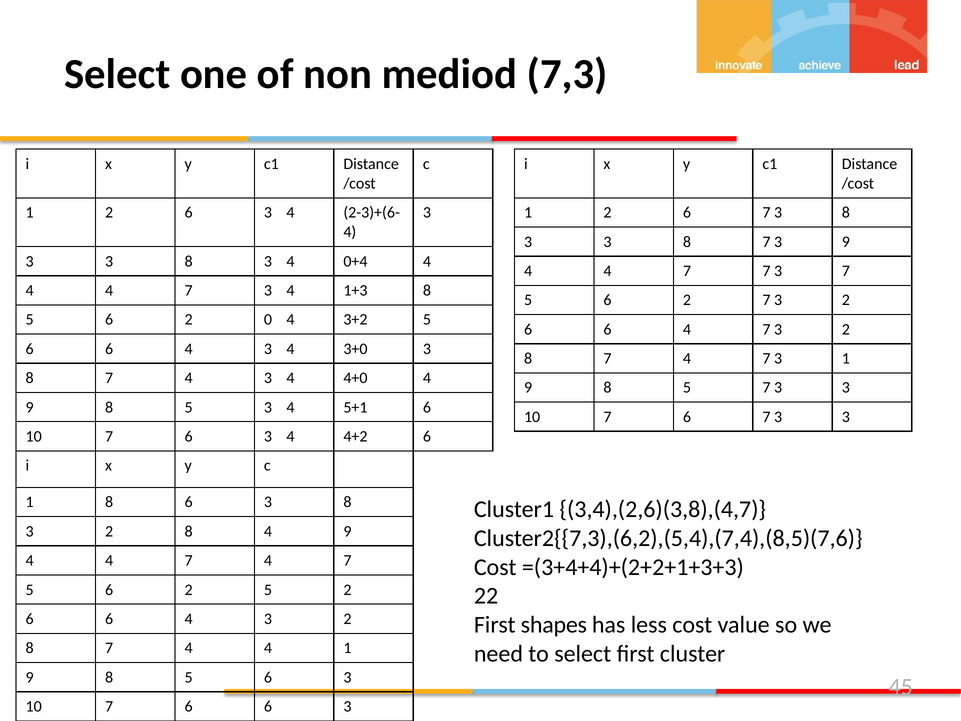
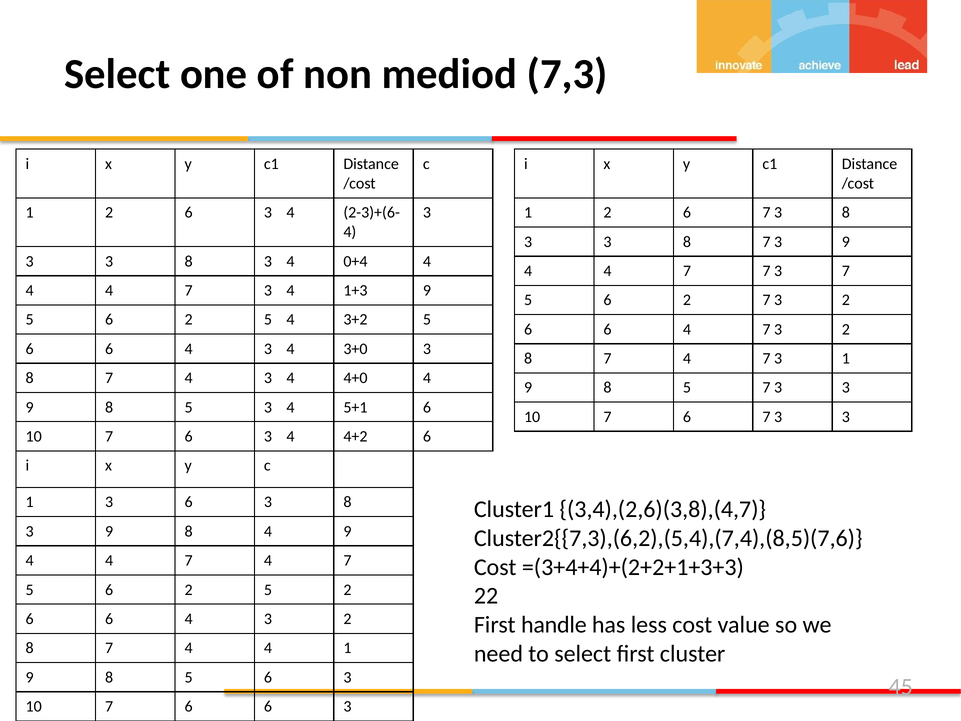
1+3 8: 8 -> 9
0 at (268, 320): 0 -> 5
1 8: 8 -> 3
2 at (109, 531): 2 -> 9
shapes: shapes -> handle
